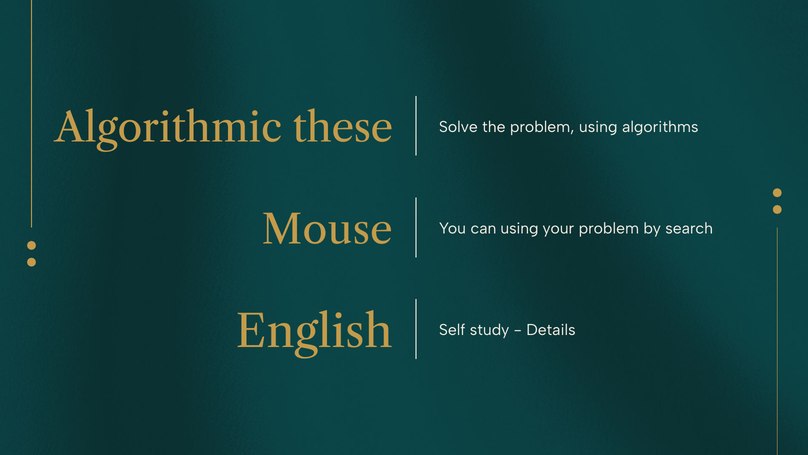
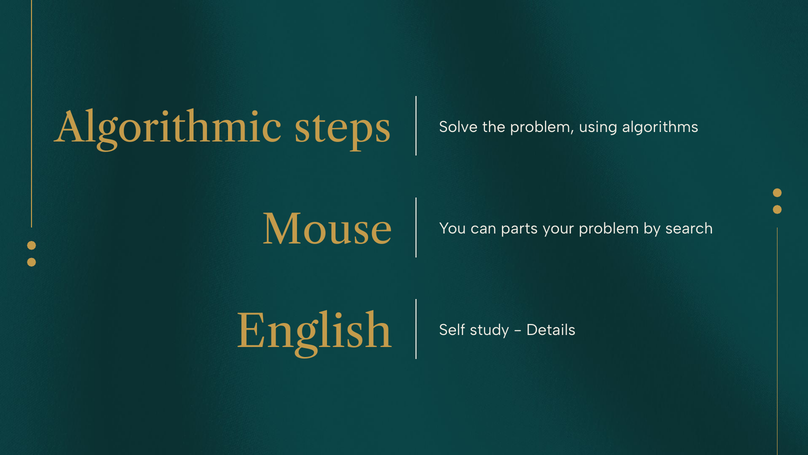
these: these -> steps
can using: using -> parts
